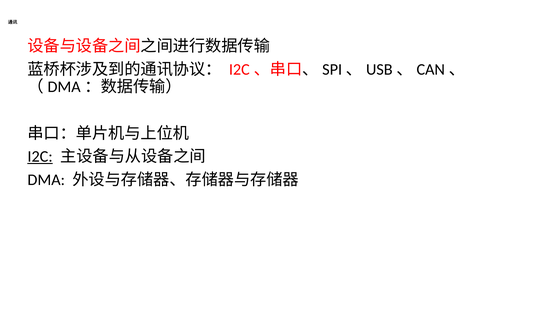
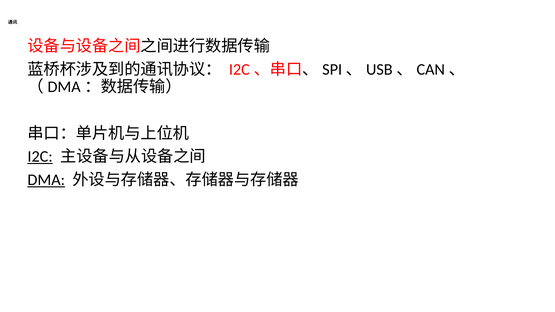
DMA underline: none -> present
